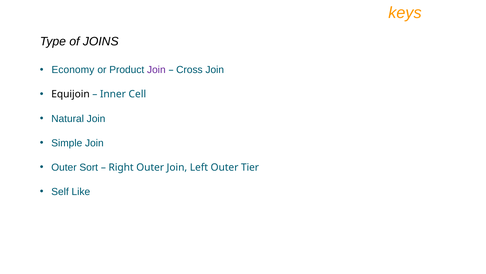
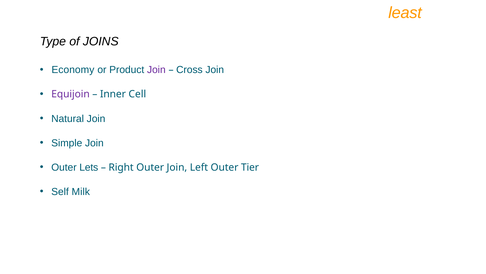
keys: keys -> least
Equijoin colour: black -> purple
Sort: Sort -> Lets
Like: Like -> Milk
